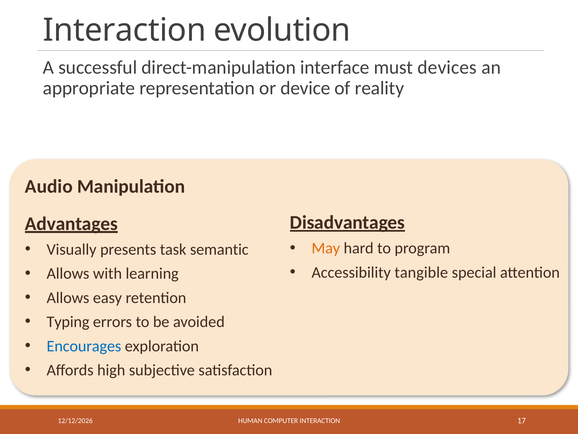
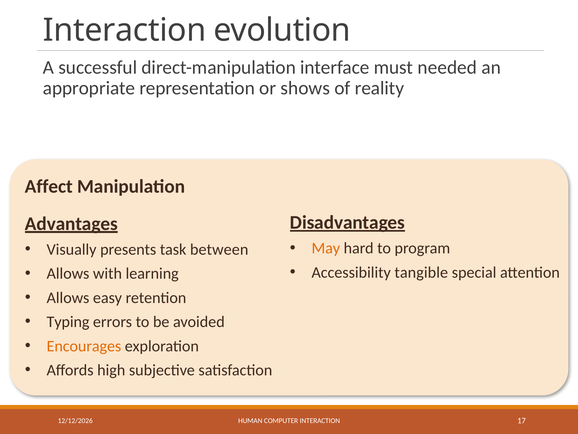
devices: devices -> needed
device: device -> shows
Audio: Audio -> Affect
semantic: semantic -> between
Encourages colour: blue -> orange
